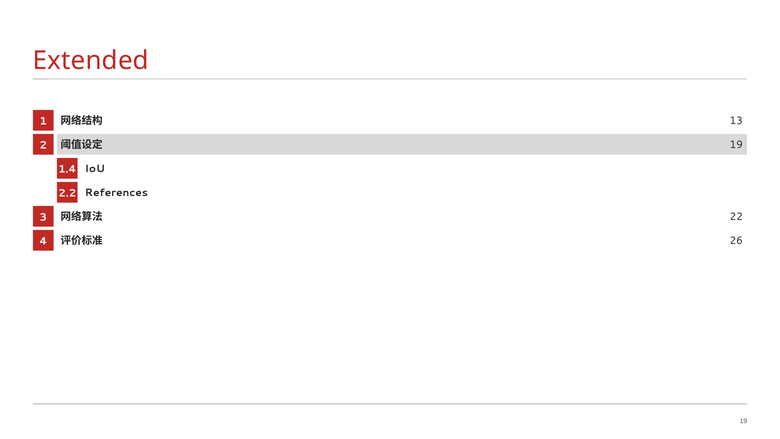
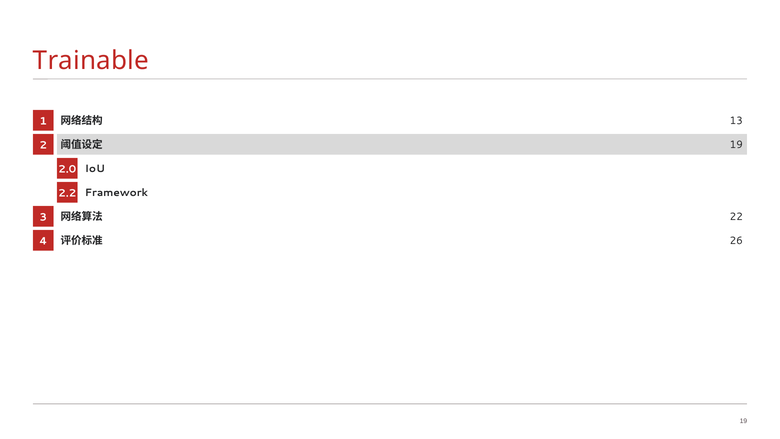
Extended: Extended -> Trainable
1.4: 1.4 -> 2.0
References: References -> Framework
